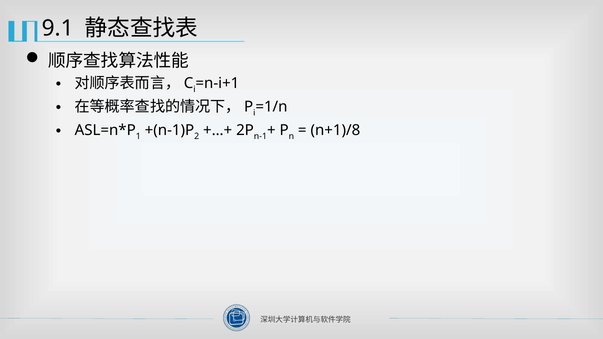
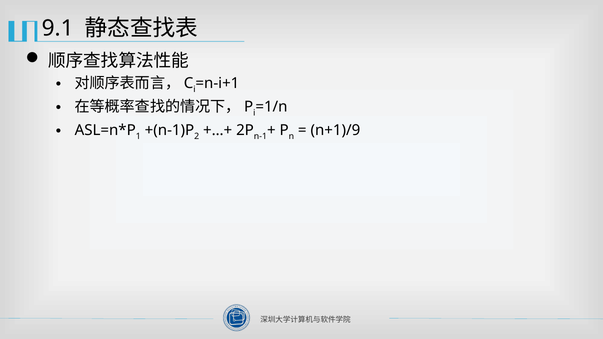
n+1)/8: n+1)/8 -> n+1)/9
